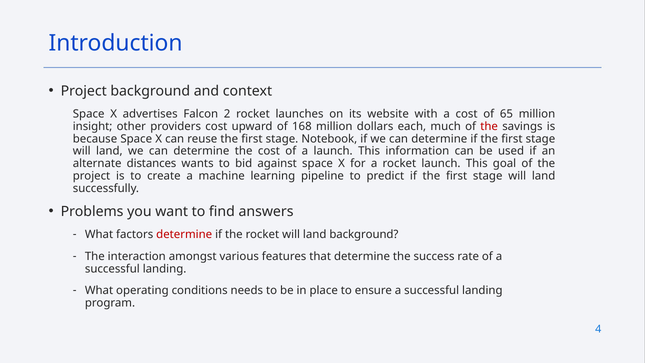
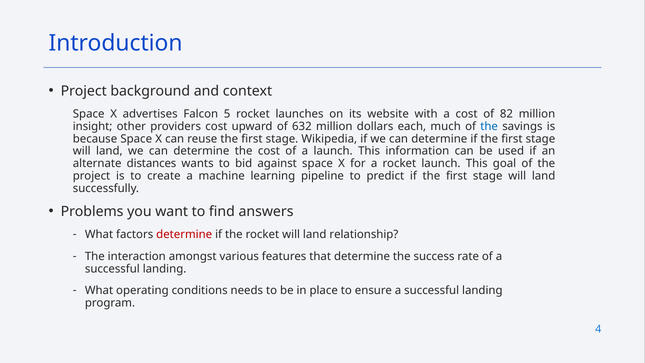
2: 2 -> 5
65: 65 -> 82
168: 168 -> 632
the at (489, 126) colour: red -> blue
Notebook: Notebook -> Wikipedia
land background: background -> relationship
